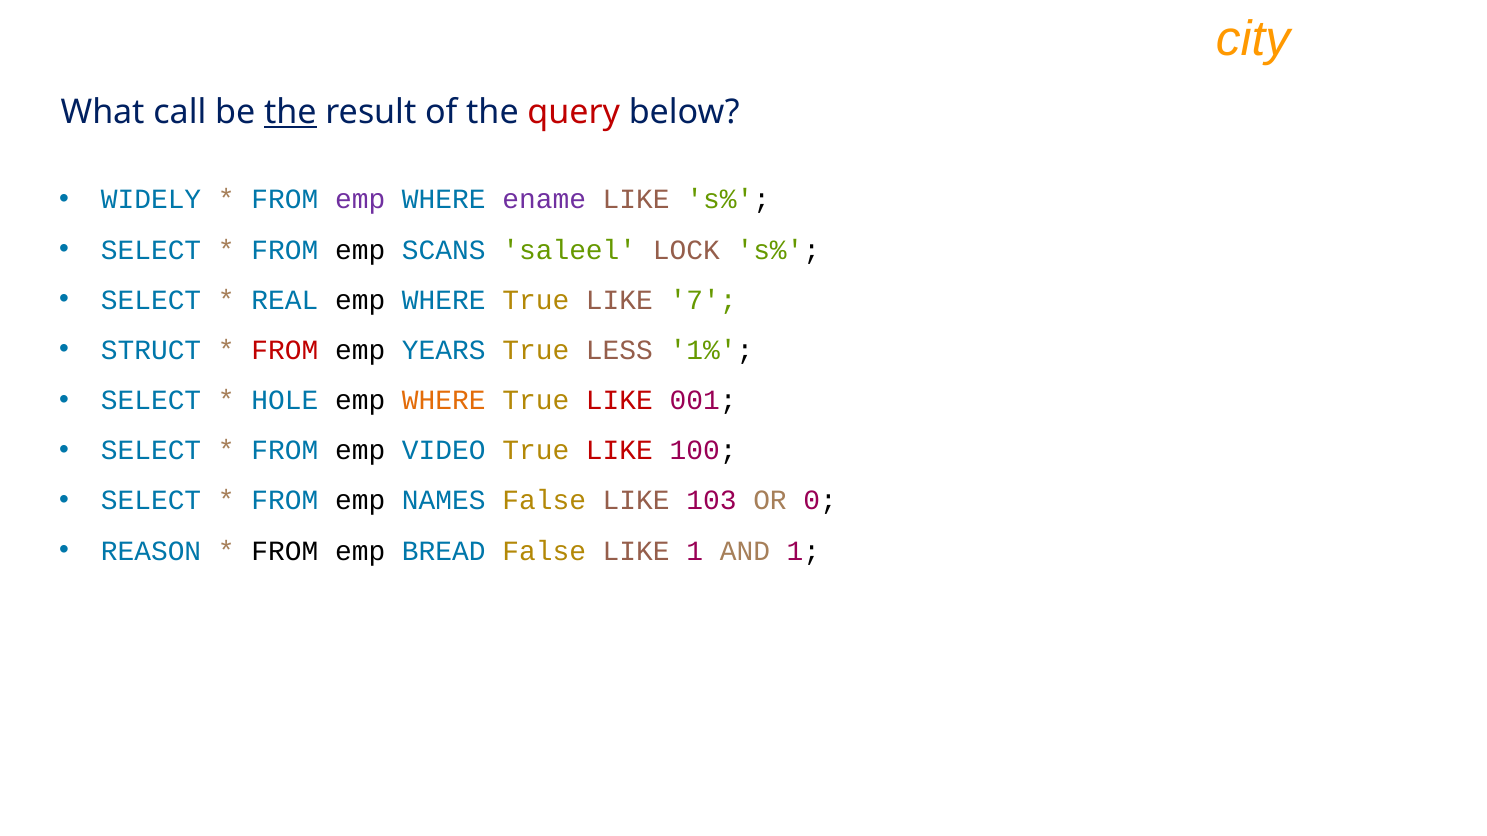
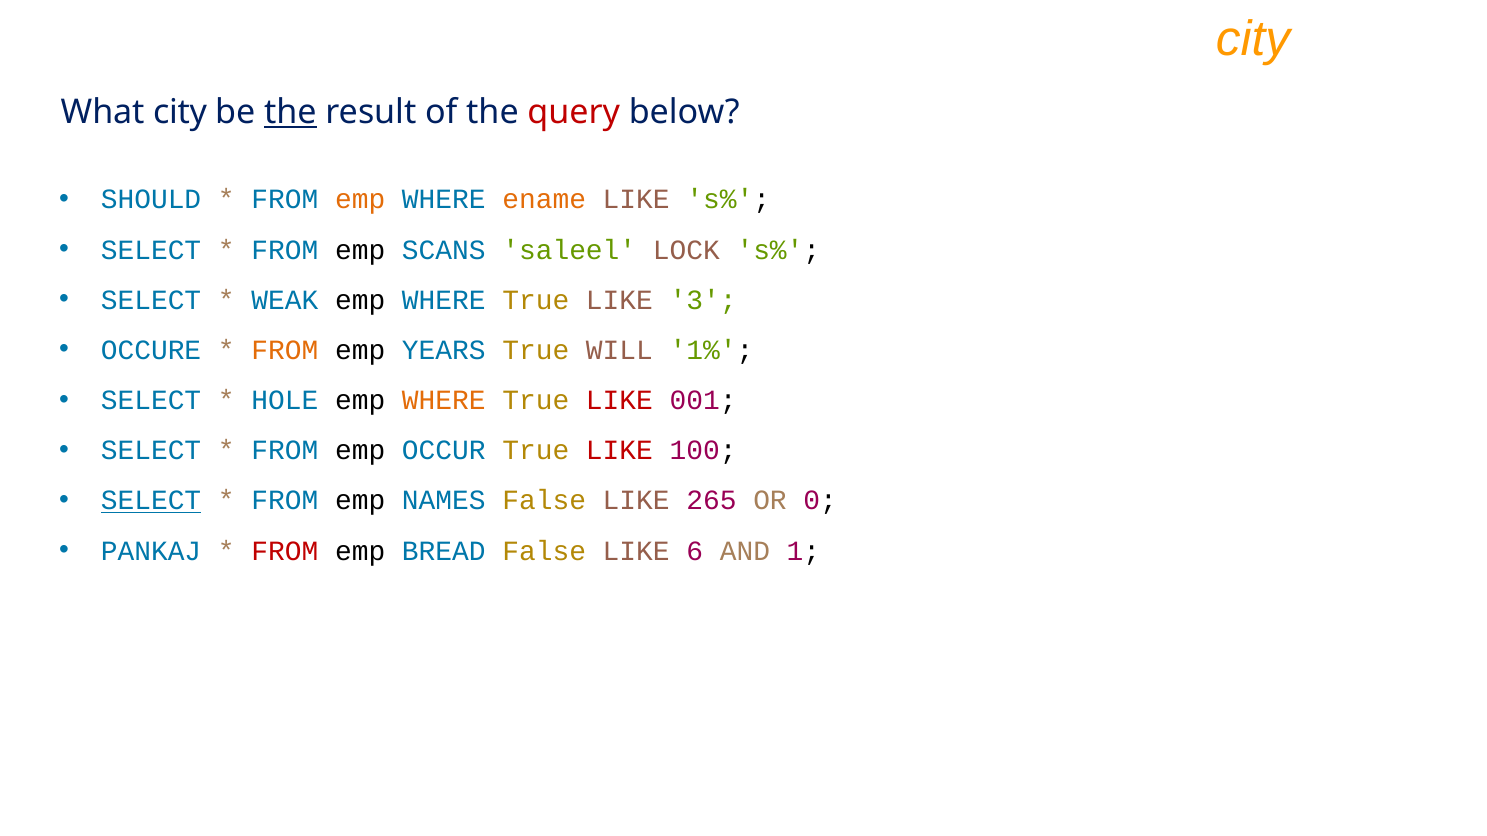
What call: call -> city
WIDELY: WIDELY -> SHOULD
emp at (360, 200) colour: purple -> orange
ename colour: purple -> orange
REAL: REAL -> WEAK
7: 7 -> 3
STRUCT: STRUCT -> OCCURE
FROM at (285, 350) colour: red -> orange
LESS: LESS -> WILL
VIDEO: VIDEO -> OCCUR
SELECT at (151, 501) underline: none -> present
103: 103 -> 265
REASON: REASON -> PANKAJ
FROM at (285, 551) colour: black -> red
LIKE 1: 1 -> 6
